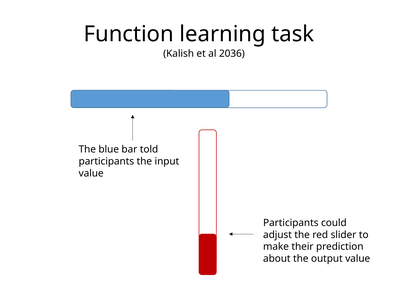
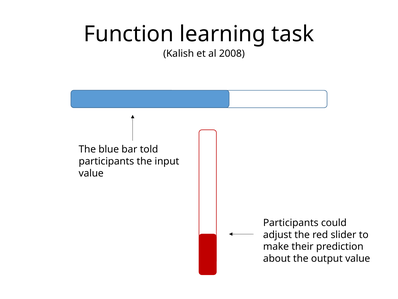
2036: 2036 -> 2008
